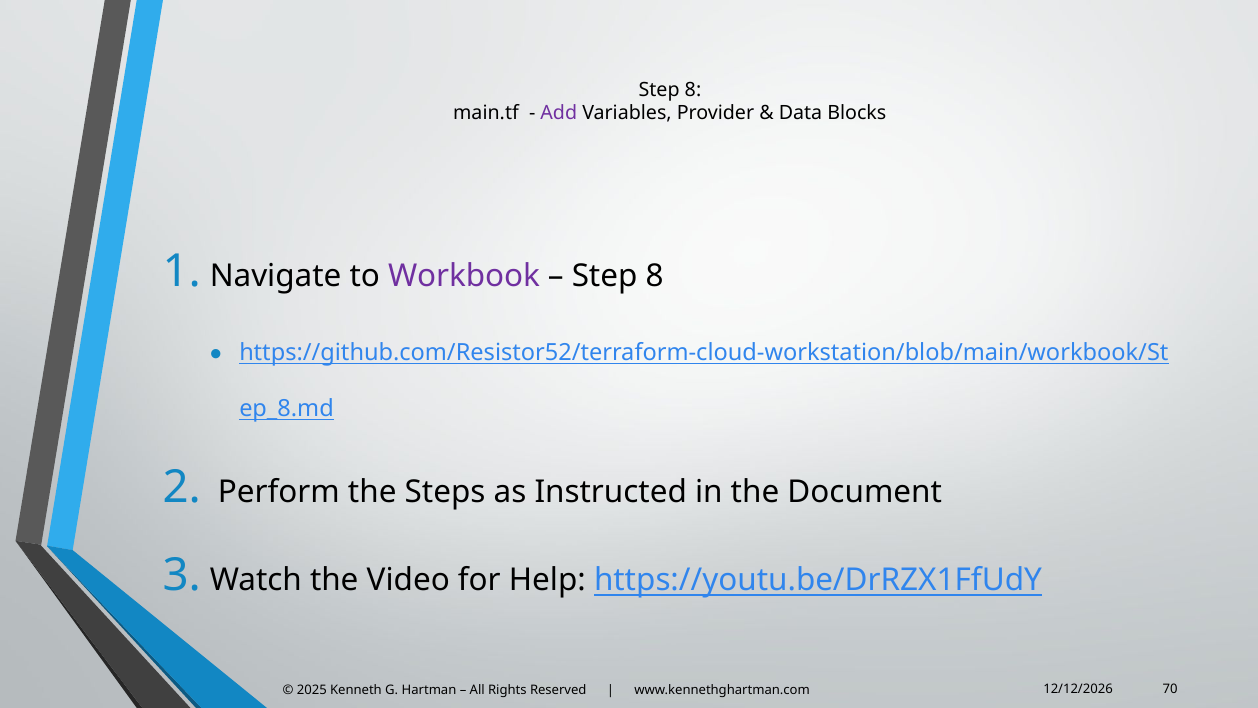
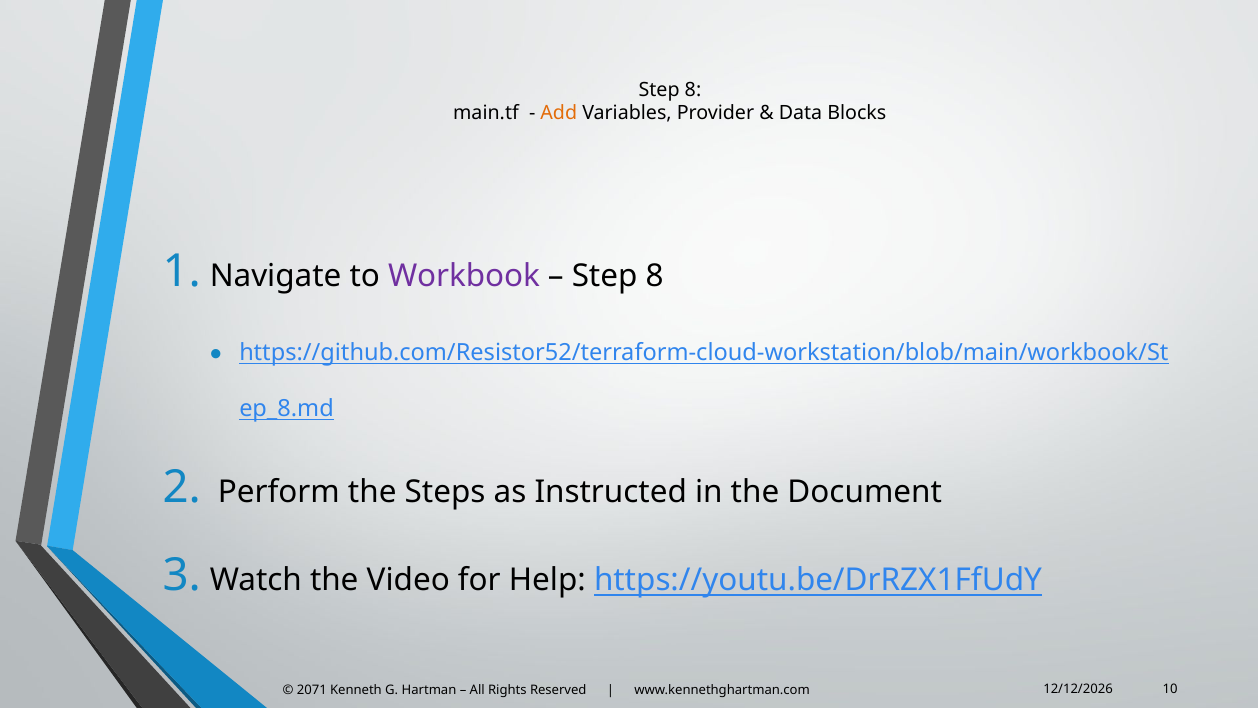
Add colour: purple -> orange
70: 70 -> 10
2025: 2025 -> 2071
